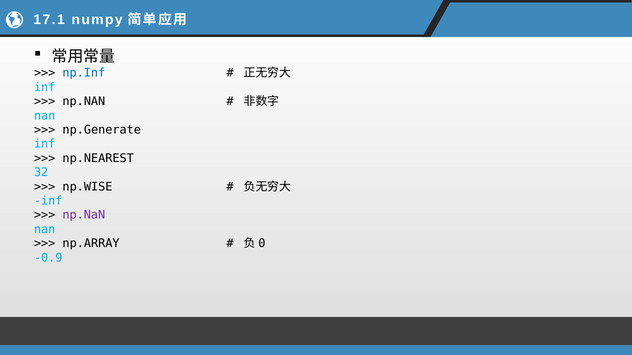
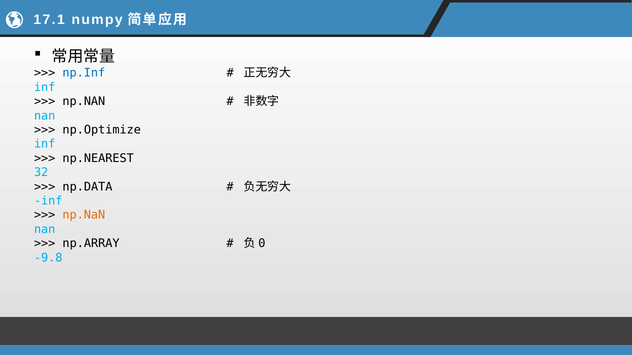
np.Generate: np.Generate -> np.Optimize
np.WISE: np.WISE -> np.DATA
np.NaN at (84, 215) colour: purple -> orange
-0.9: -0.9 -> -9.8
